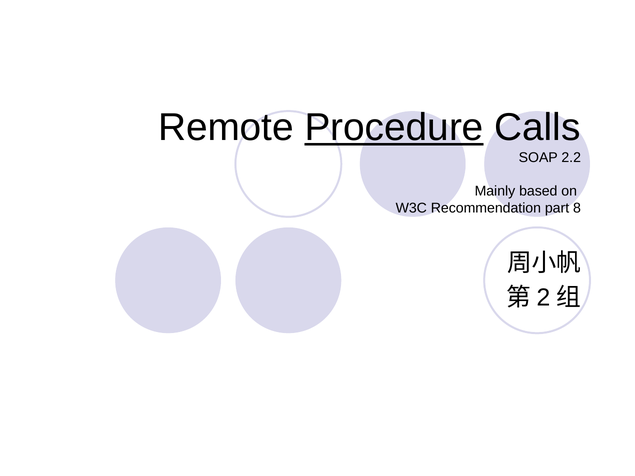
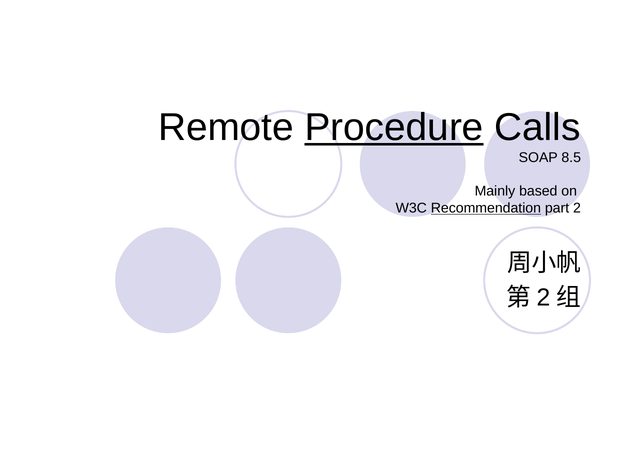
2.2: 2.2 -> 8.5
Recommendation underline: none -> present
part 8: 8 -> 2
